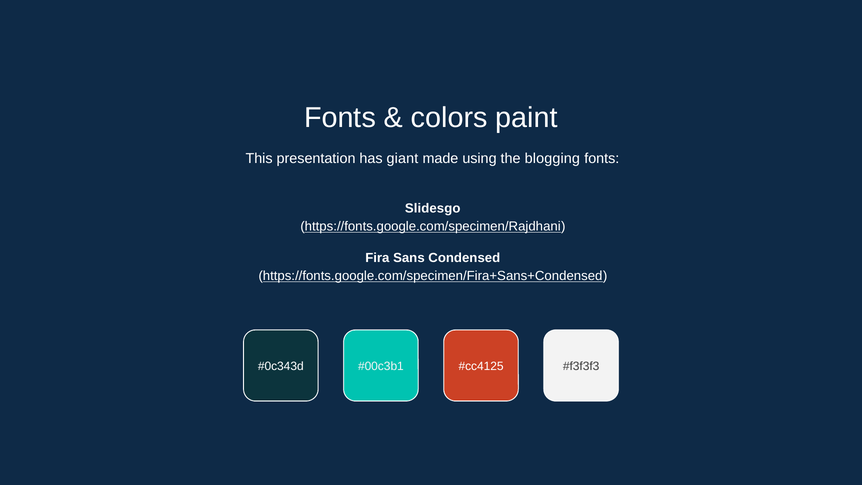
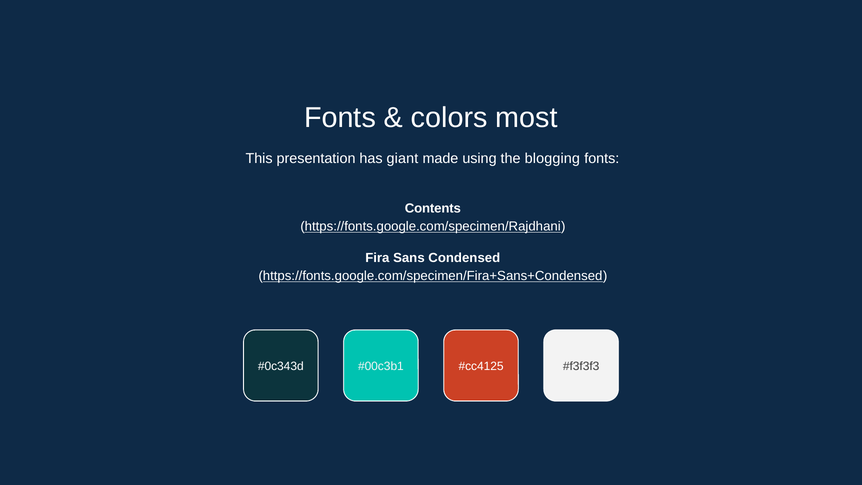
paint: paint -> most
Slidesgo: Slidesgo -> Contents
